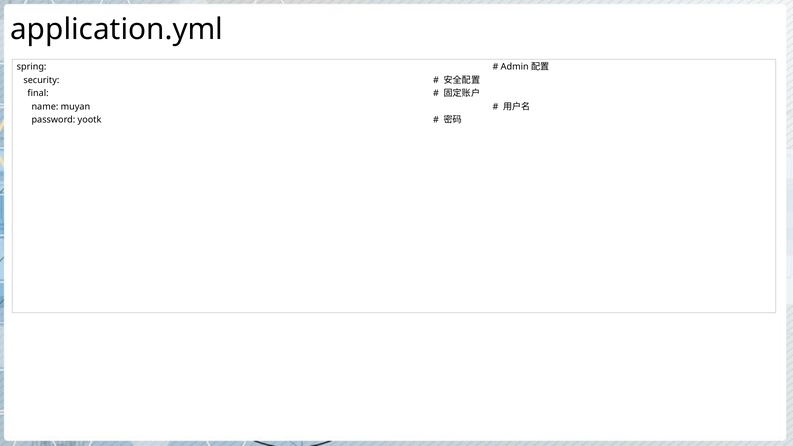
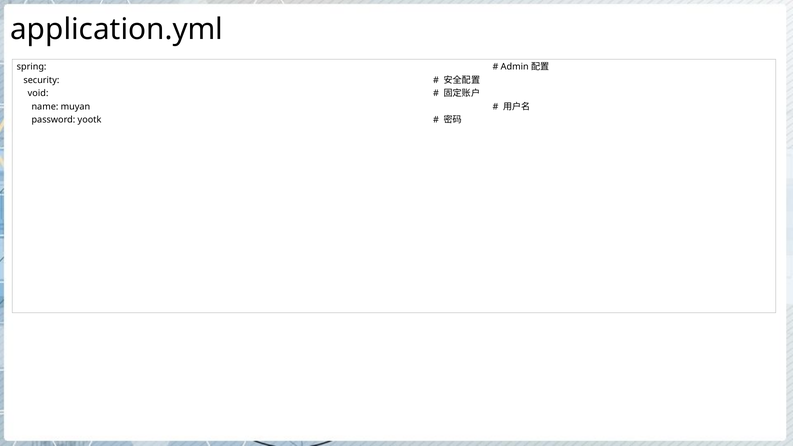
final: final -> void
